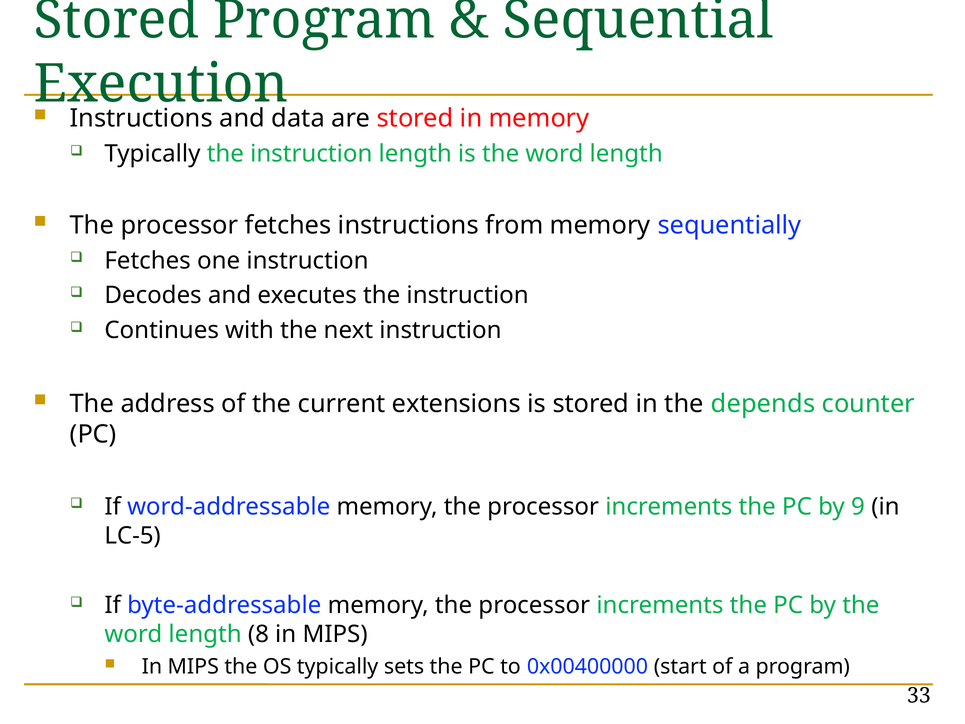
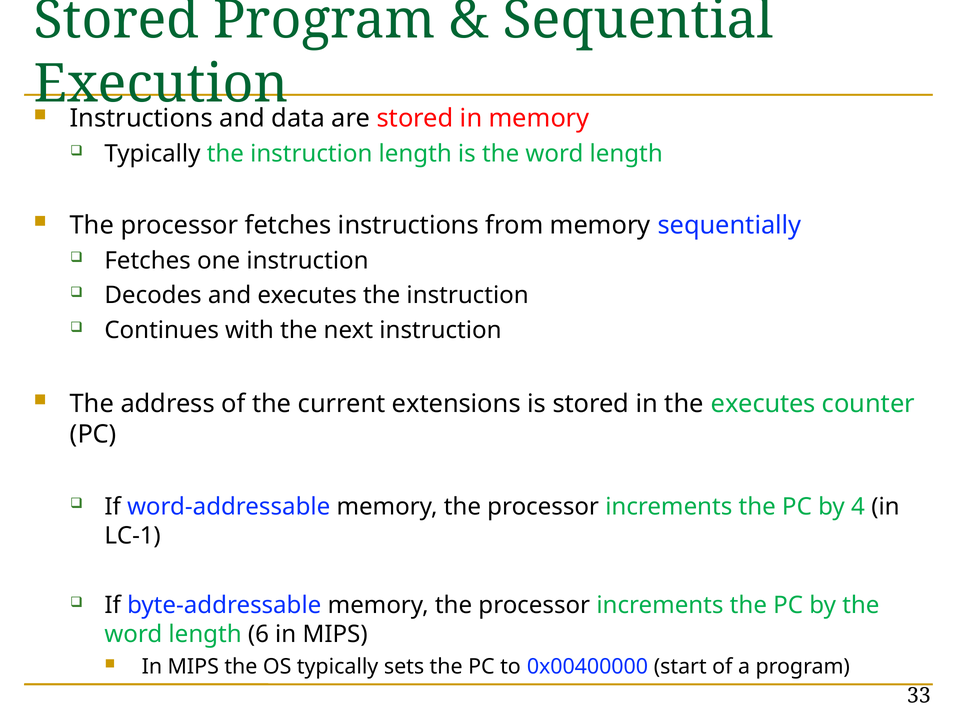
the depends: depends -> executes
9: 9 -> 4
LC-5: LC-5 -> LC-1
8: 8 -> 6
